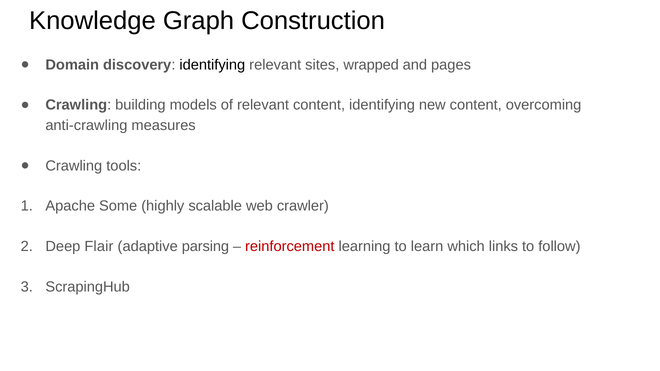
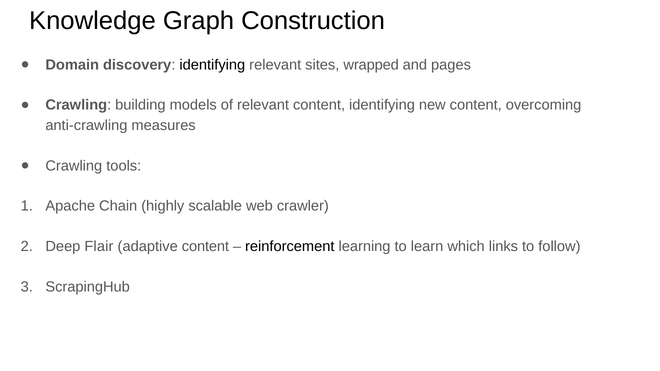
Some: Some -> Chain
adaptive parsing: parsing -> content
reinforcement colour: red -> black
